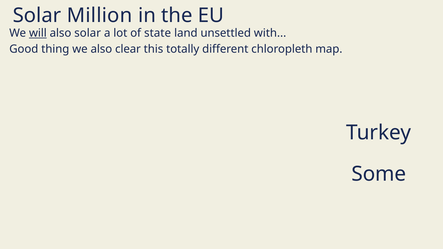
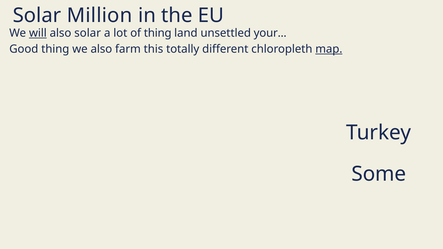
of state: state -> thing
with: with -> your
clear: clear -> farm
map underline: none -> present
